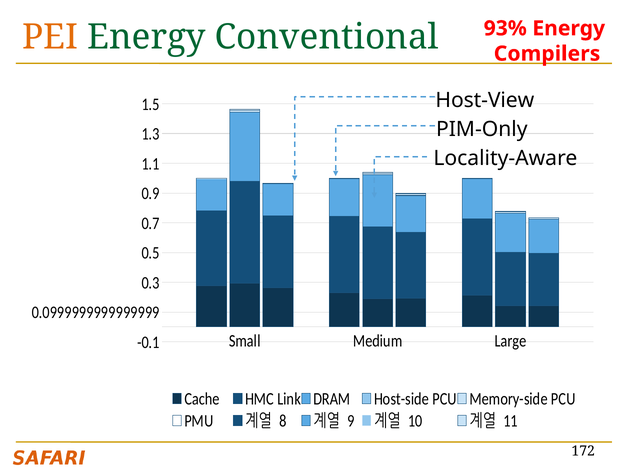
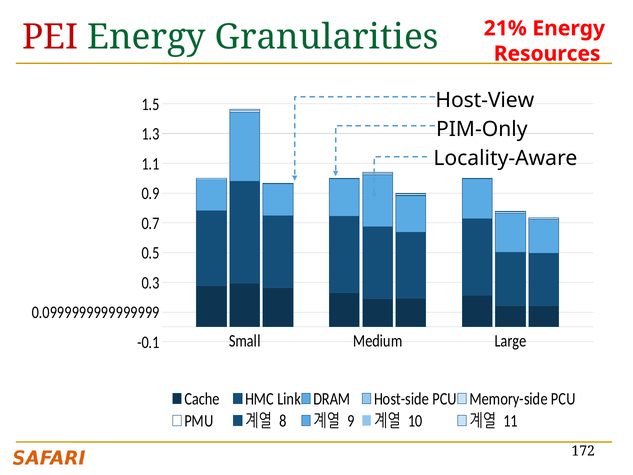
93%: 93% -> 21%
PEI colour: orange -> red
Conventional: Conventional -> Granularities
Compilers: Compilers -> Resources
